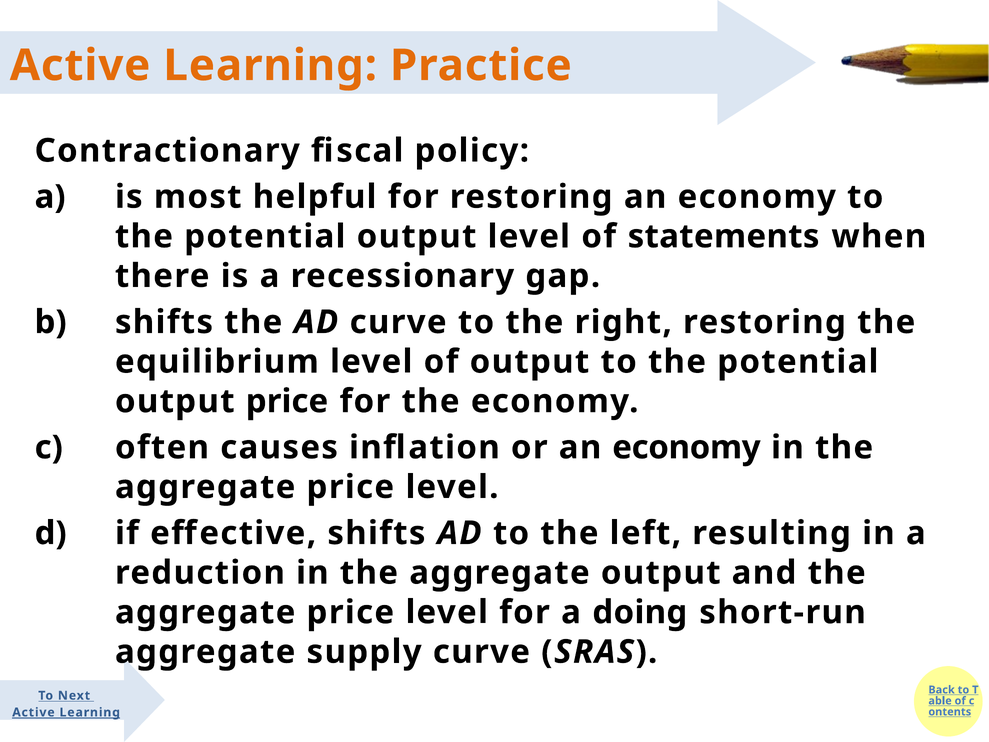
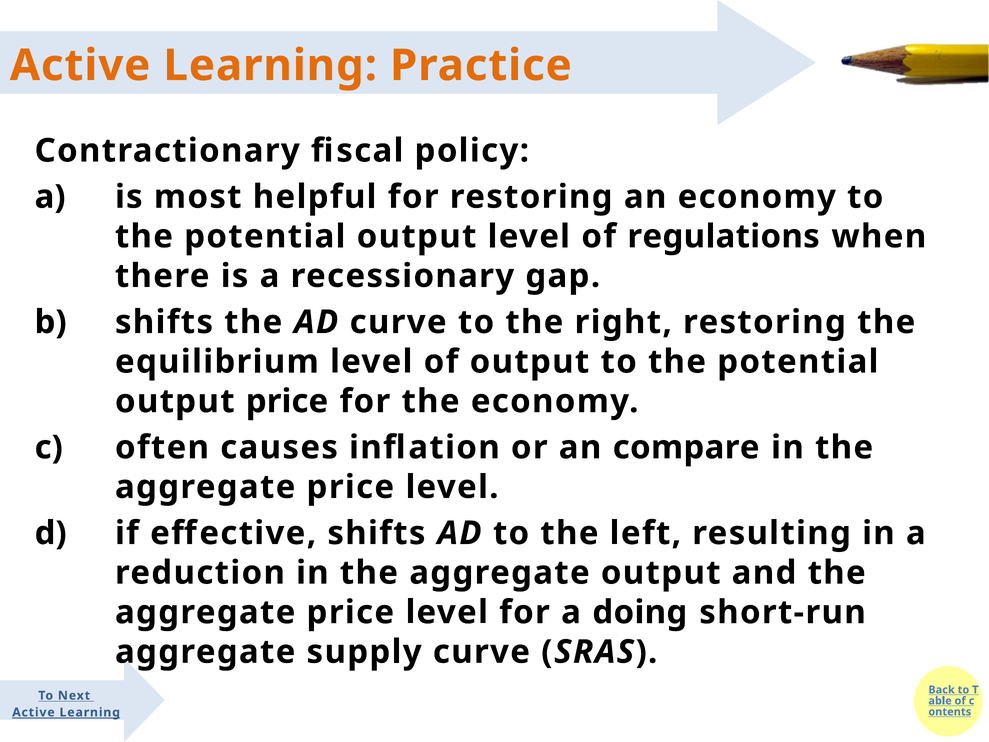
statements: statements -> regulations
or an economy: economy -> compare
